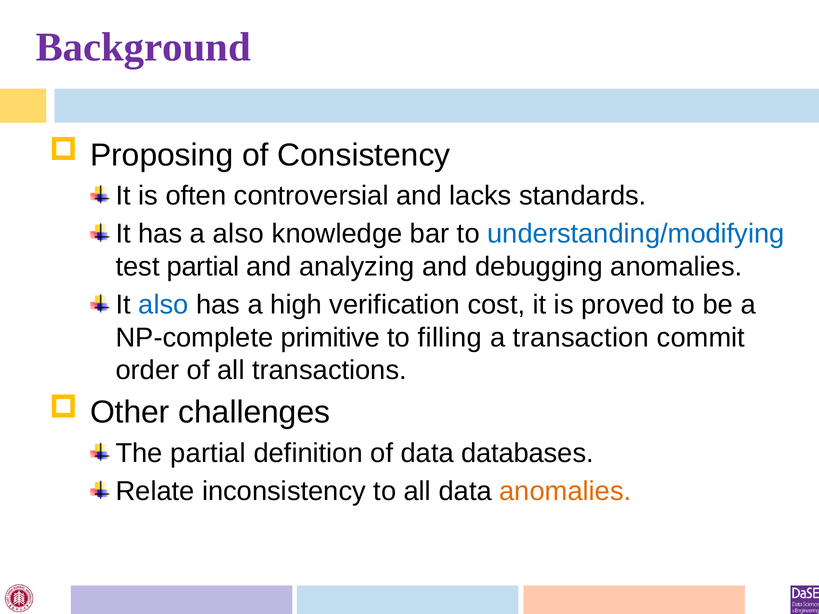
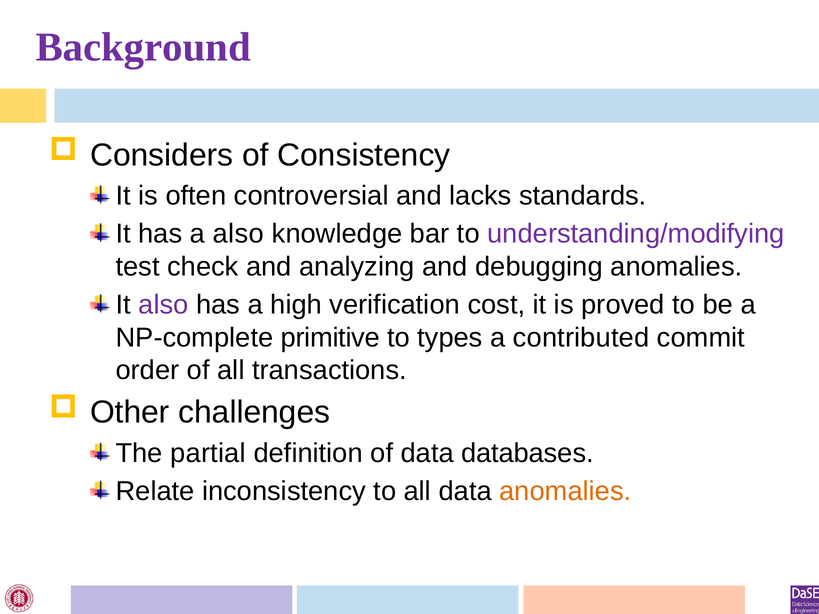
Proposing: Proposing -> Considers
understanding/modifying colour: blue -> purple
test partial: partial -> check
also at (163, 305) colour: blue -> purple
filling: filling -> types
transaction: transaction -> contributed
